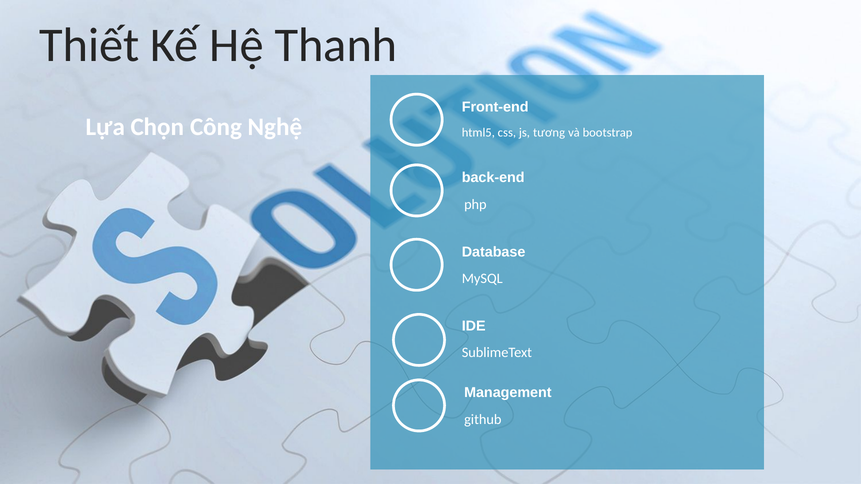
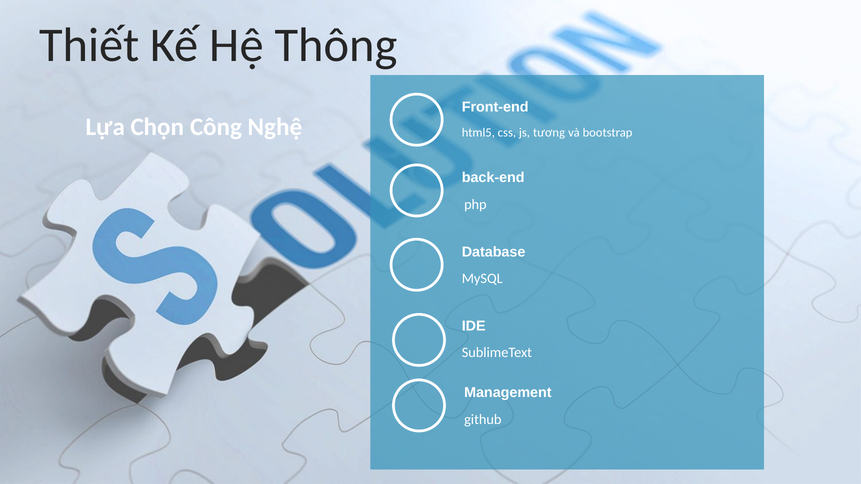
Thanh: Thanh -> Thông
